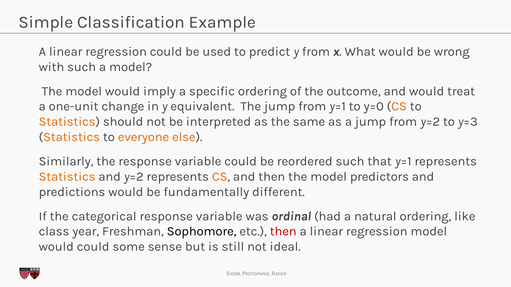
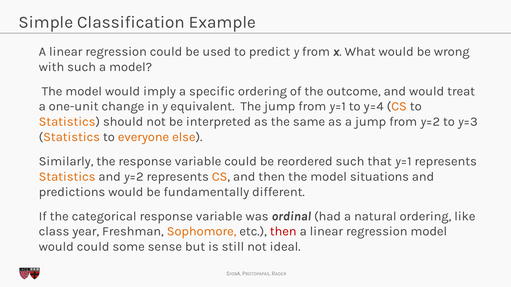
y=0: y=0 -> y=4
predictors: predictors -> situations
Sophomore colour: black -> orange
